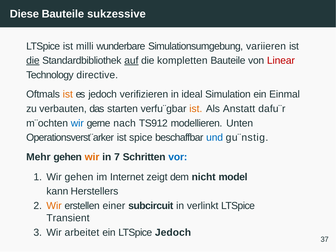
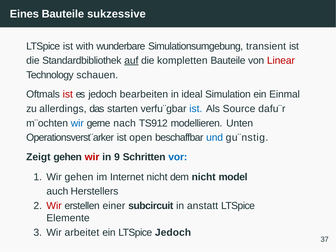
Diese: Diese -> Eines
milli: milli -> with
variieren: variieren -> transient
die at (33, 61) underline: present -> none
directive: directive -> schauen
ist at (68, 94) colour: orange -> red
verifizieren: verifizieren -> bearbeiten
verbauten: verbauten -> allerdings
ist at (196, 109) colour: orange -> blue
Anstatt: Anstatt -> Source
spice: spice -> open
Mehr: Mehr -> Zeigt
wir at (92, 157) colour: orange -> red
7: 7 -> 9
Internet zeigt: zeigt -> nicht
kann: kann -> auch
Wir at (54, 206) colour: orange -> red
verlinkt: verlinkt -> anstatt
Transient: Transient -> Elemente
